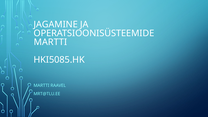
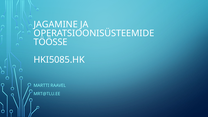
MARTTI at (50, 42): MARTTI -> TÖÖSSE
